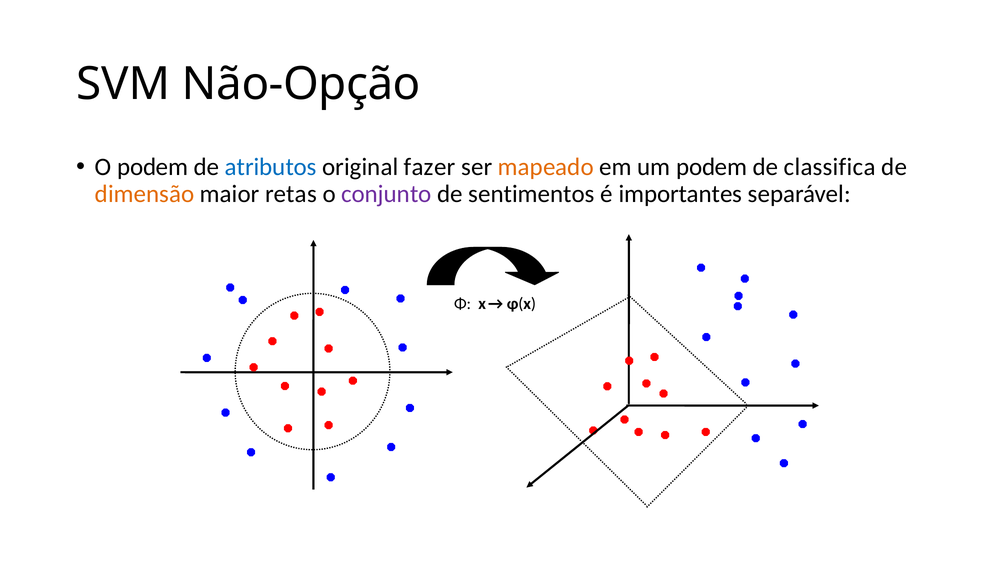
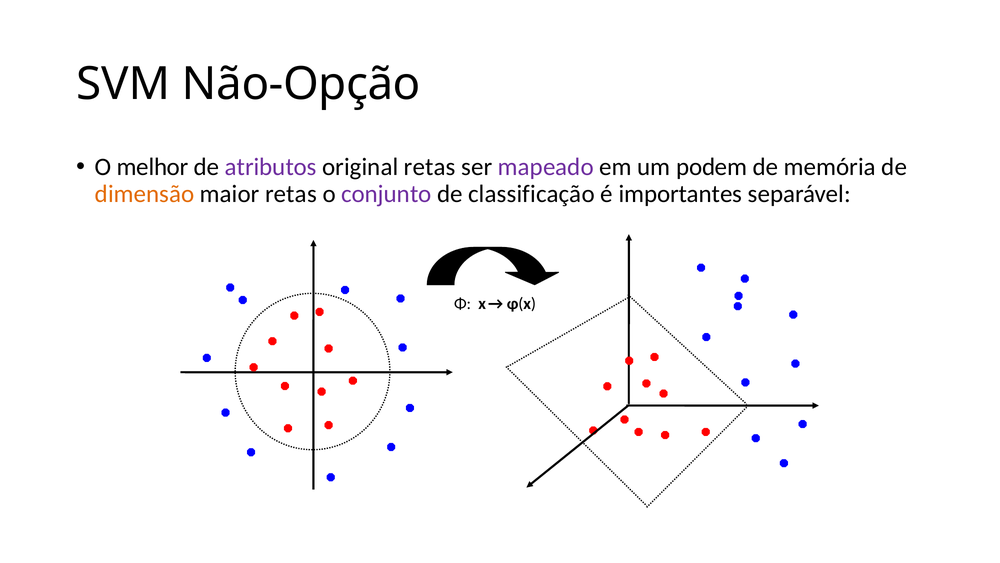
O podem: podem -> melhor
atributos colour: blue -> purple
original fazer: fazer -> retas
mapeado colour: orange -> purple
classifica: classifica -> memória
sentimentos: sentimentos -> classificação
